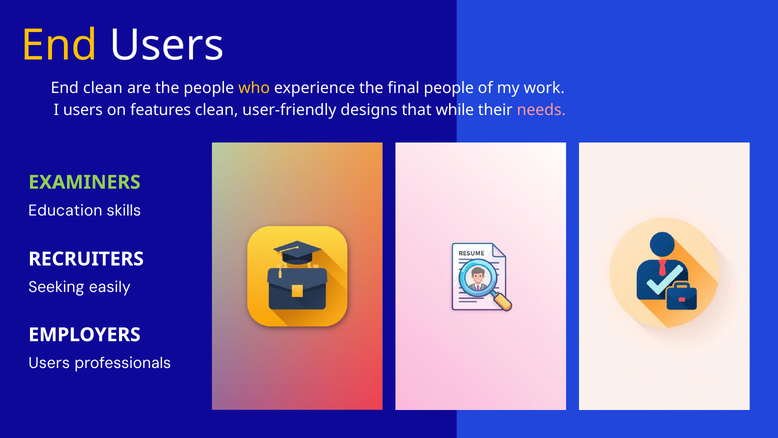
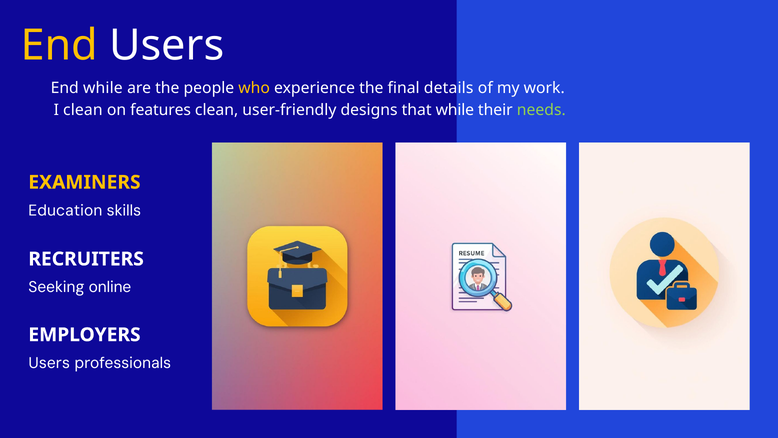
End clean: clean -> while
final people: people -> details
I users: users -> clean
needs colour: pink -> light green
EXAMINERS colour: light green -> yellow
easily: easily -> online
